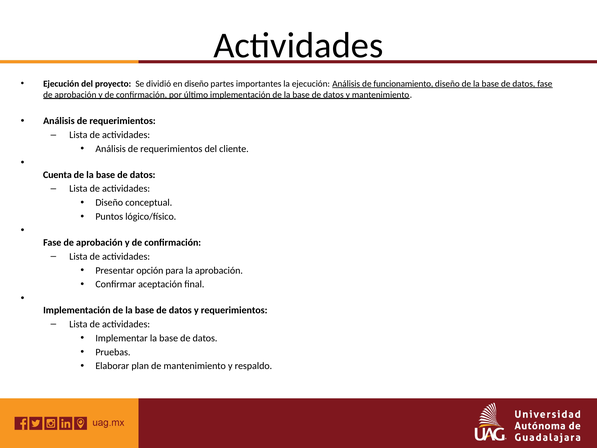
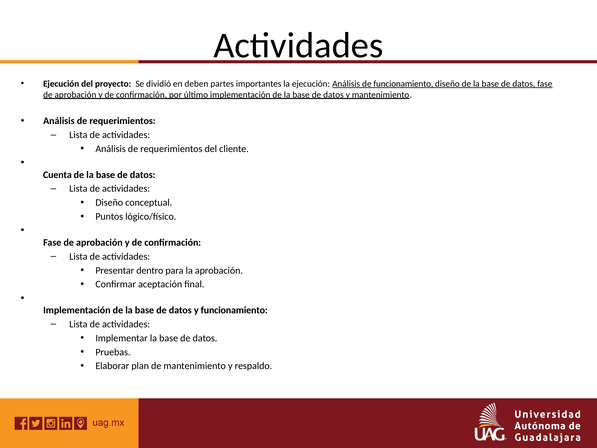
en diseño: diseño -> deben
opción: opción -> dentro
y requerimientos: requerimientos -> funcionamiento
